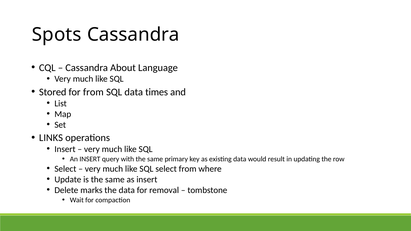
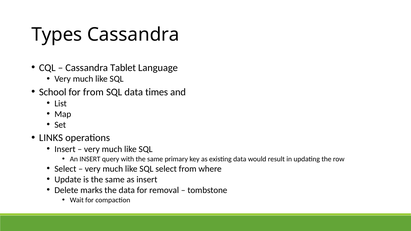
Spots: Spots -> Types
About: About -> Tablet
Stored: Stored -> School
